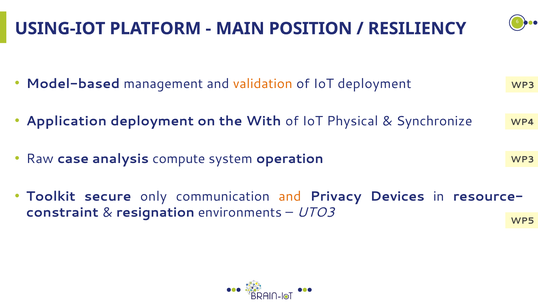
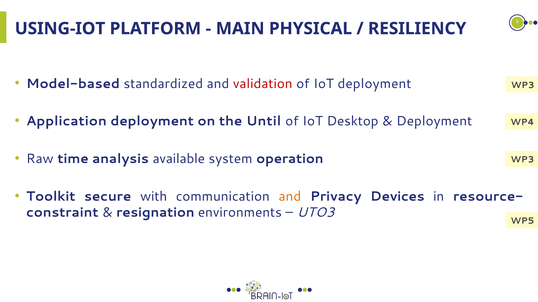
POSITION: POSITION -> PHYSICAL
management: management -> standardized
validation colour: orange -> red
With: With -> Until
Physical: Physical -> Desktop
Synchronize at (434, 121): Synchronize -> Deployment
case: case -> time
compute: compute -> available
only: only -> with
